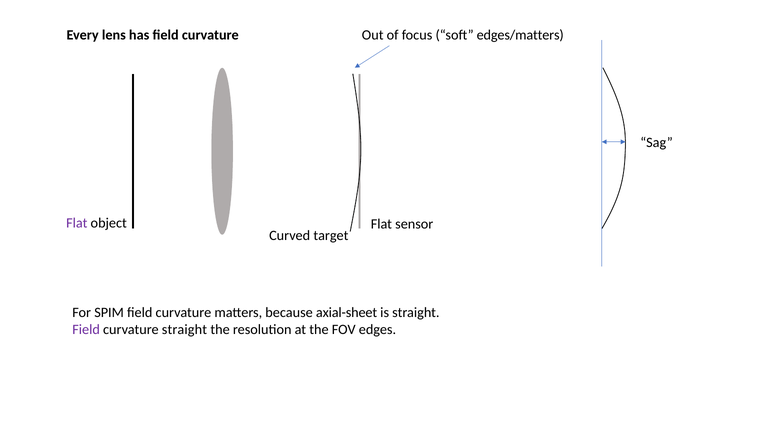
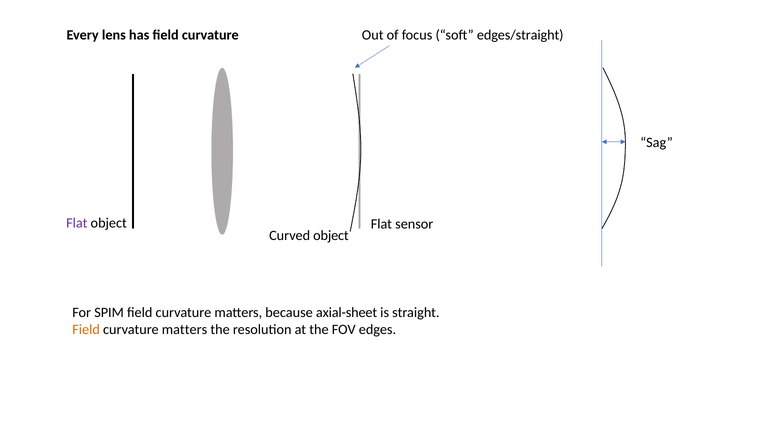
edges/matters: edges/matters -> edges/straight
Curved target: target -> object
Field at (86, 329) colour: purple -> orange
straight at (184, 329): straight -> matters
